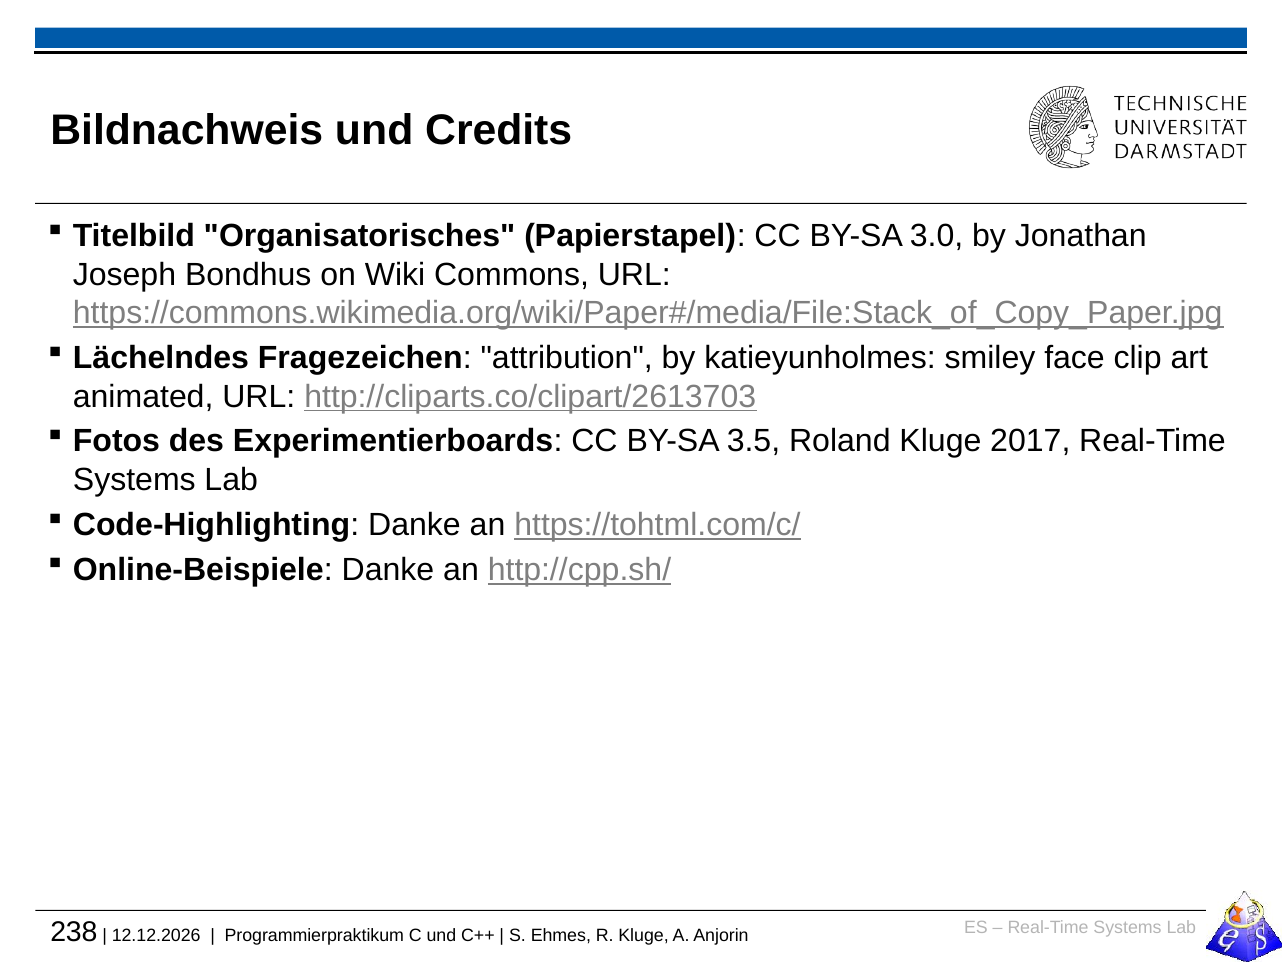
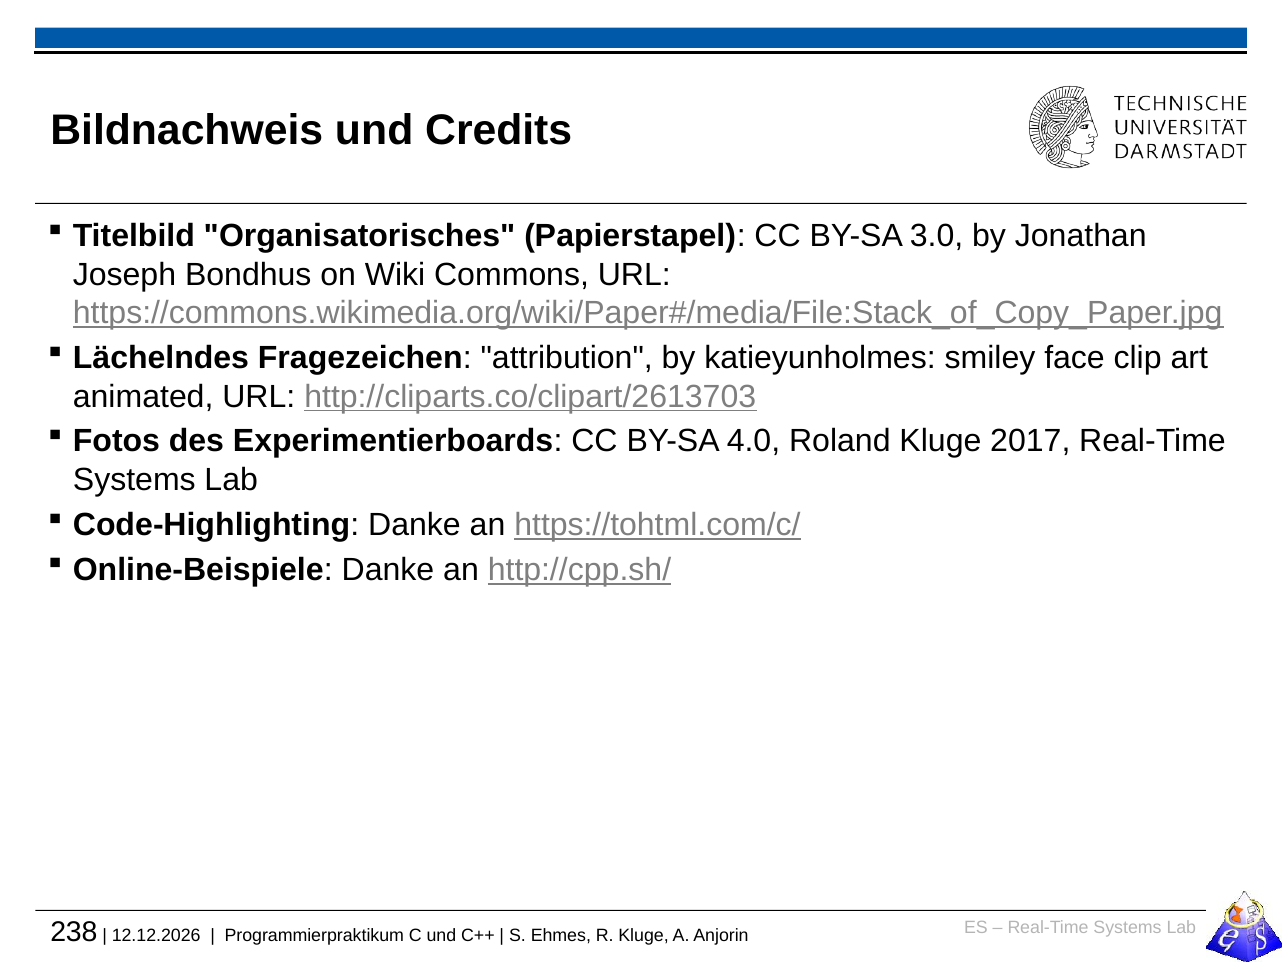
3.5: 3.5 -> 4.0
